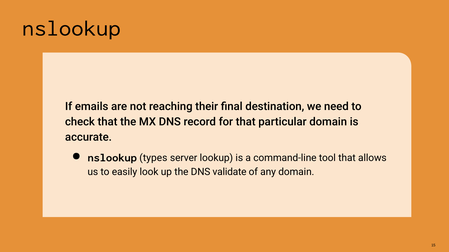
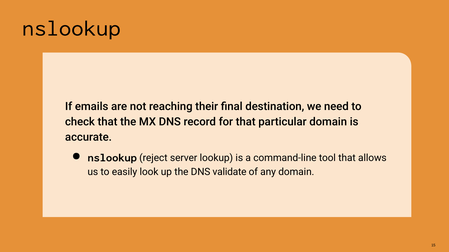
types: types -> reject
